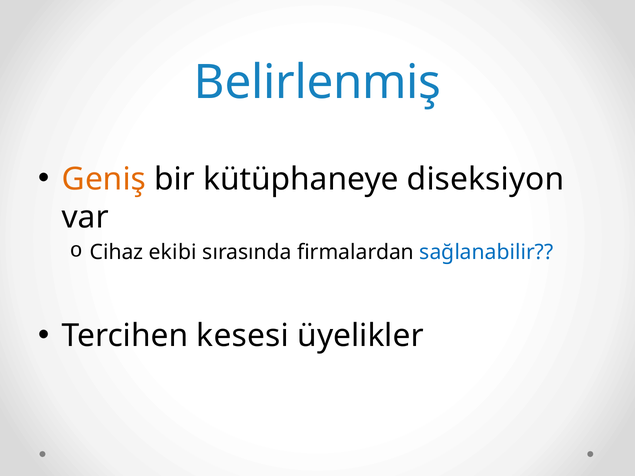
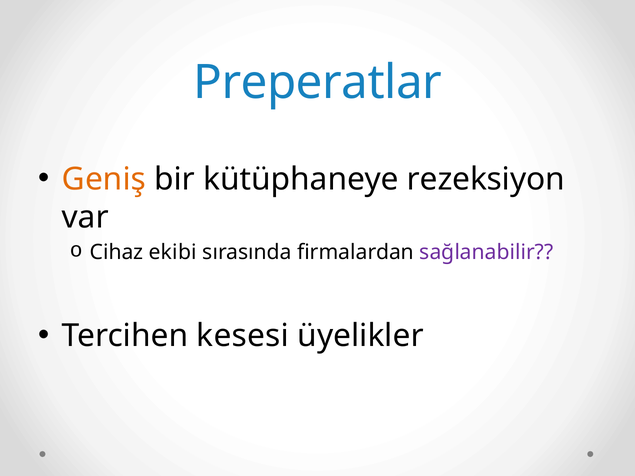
Belirlenmiş: Belirlenmiş -> Preperatlar
diseksiyon: diseksiyon -> rezeksiyon
sağlanabilir colour: blue -> purple
